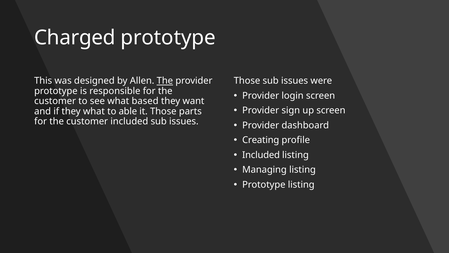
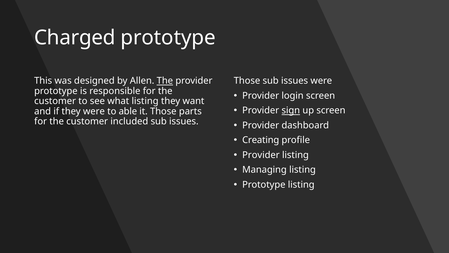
what based: based -> listing
sign underline: none -> present
they what: what -> were
Included at (261, 155): Included -> Provider
